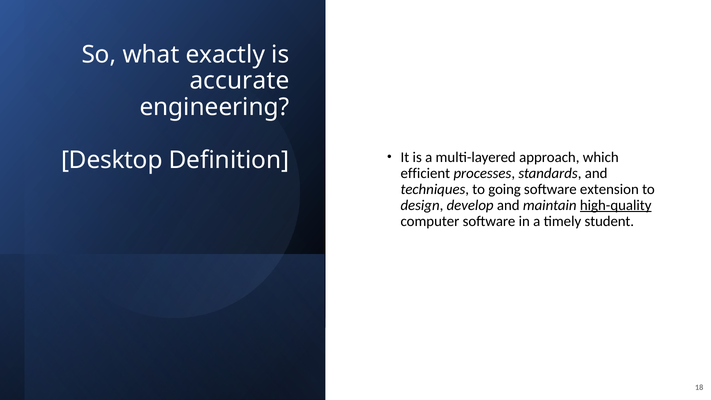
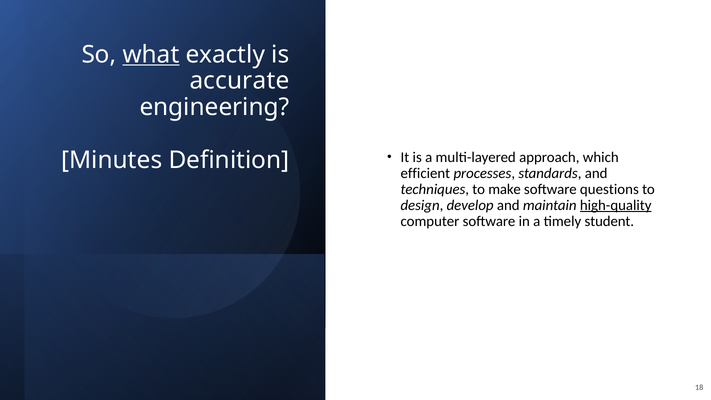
what underline: none -> present
Desktop: Desktop -> Minutes
going: going -> make
extension: extension -> questions
